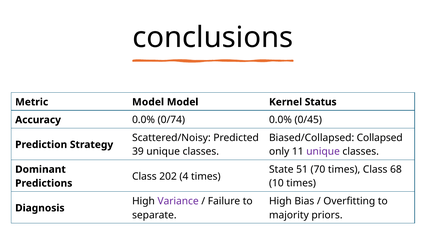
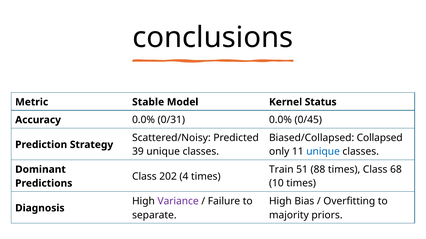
Metric Model: Model -> Stable
0/74: 0/74 -> 0/31
unique at (323, 152) colour: purple -> blue
State: State -> Train
70: 70 -> 88
